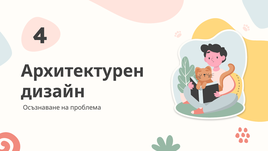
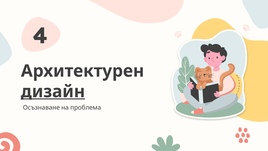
дизайн underline: none -> present
